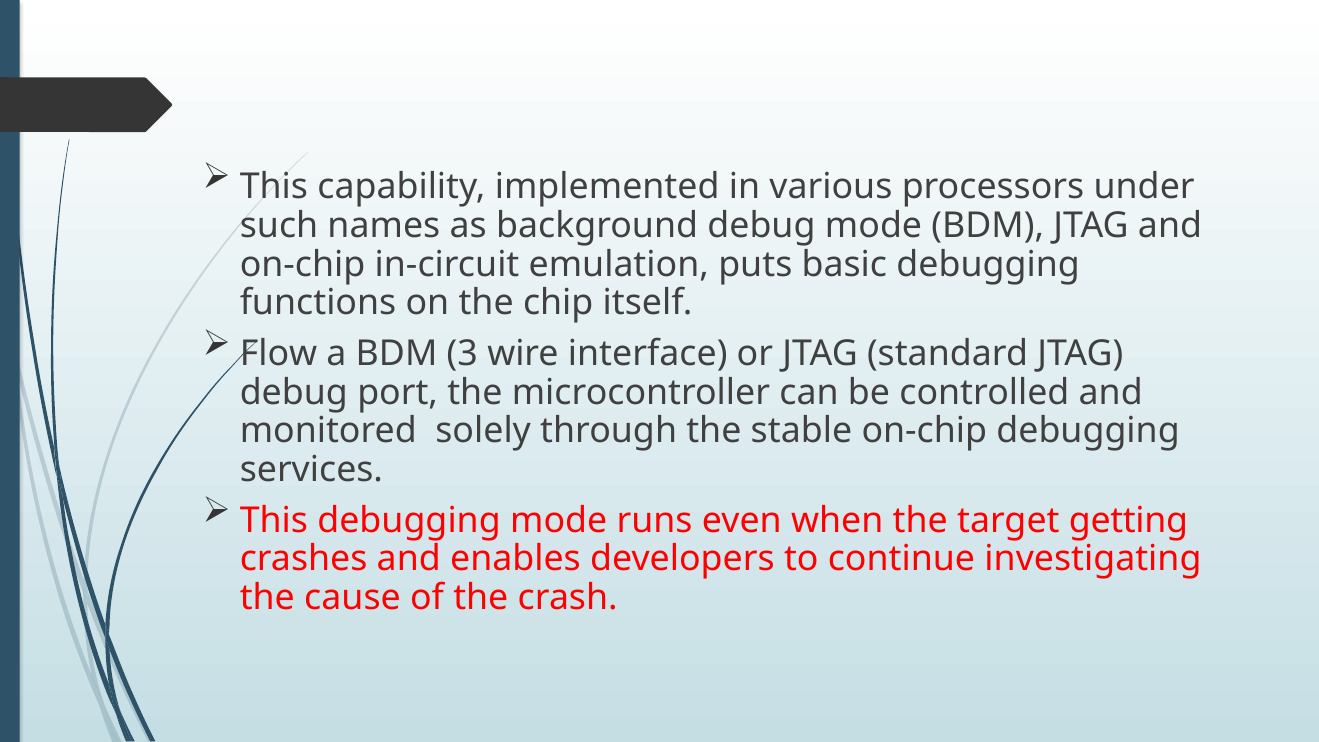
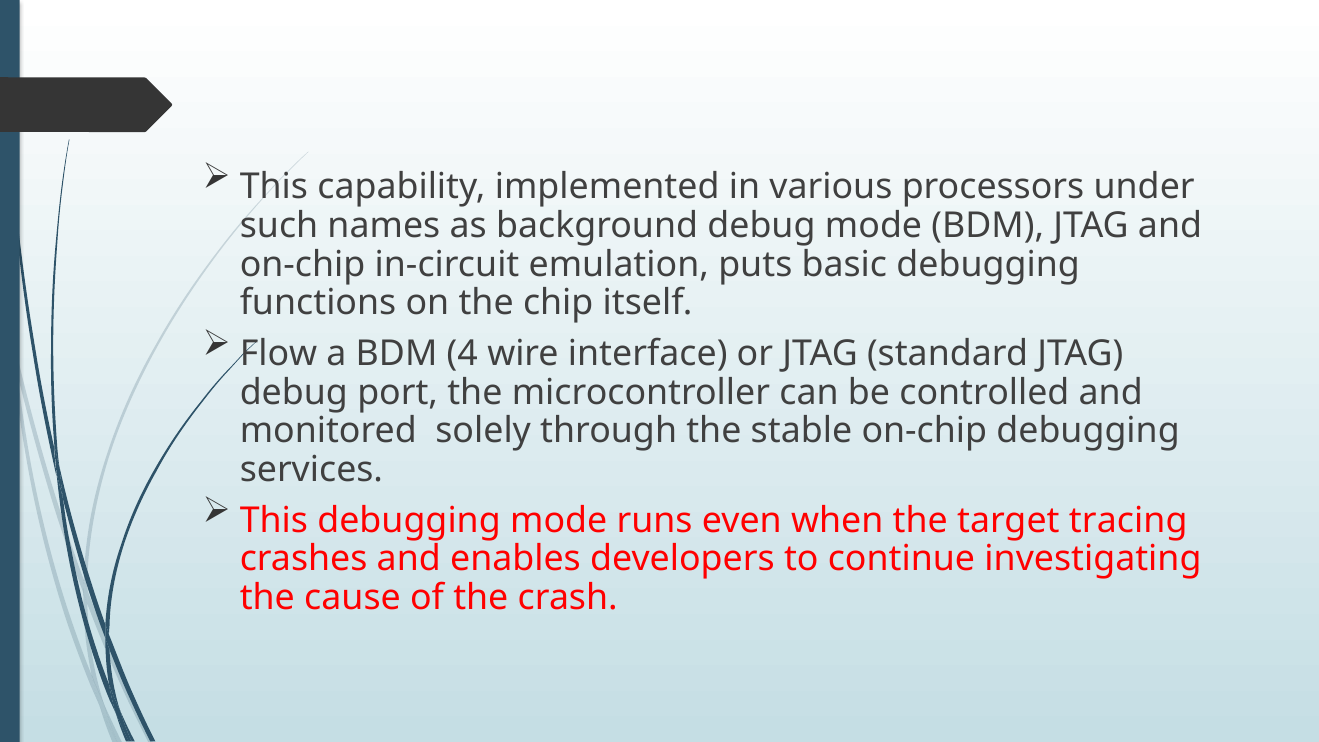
3: 3 -> 4
getting: getting -> tracing
